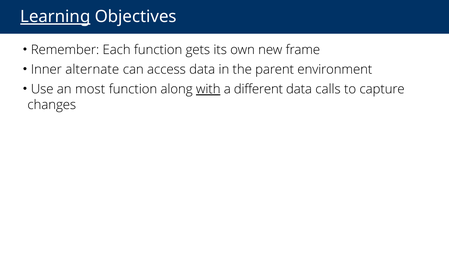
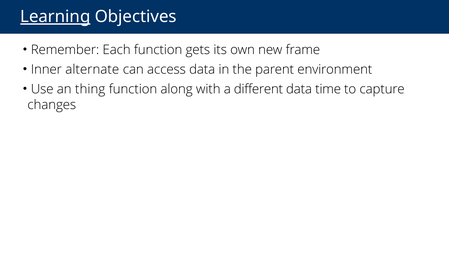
most: most -> thing
with underline: present -> none
calls: calls -> time
